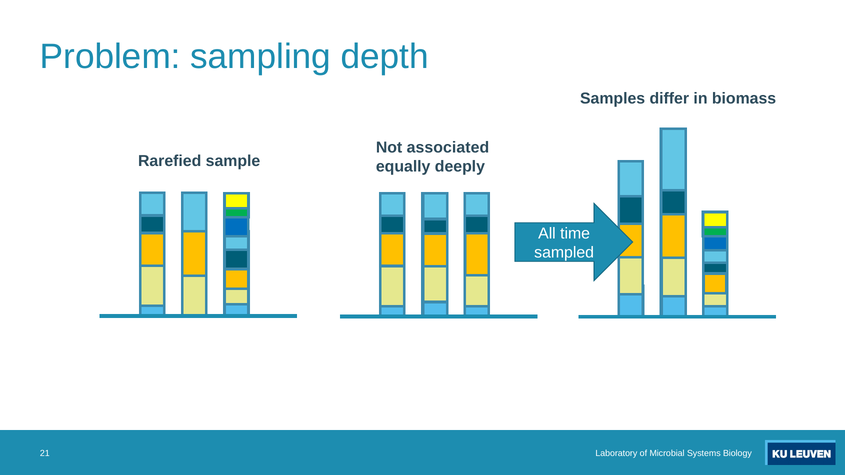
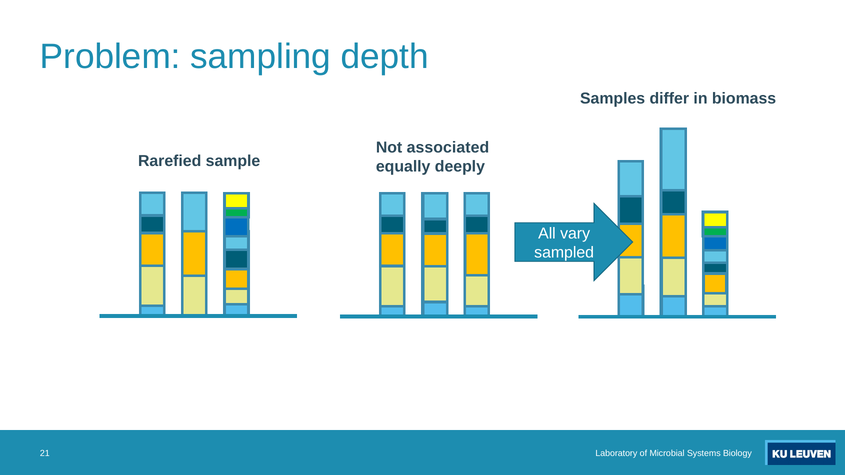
time: time -> vary
